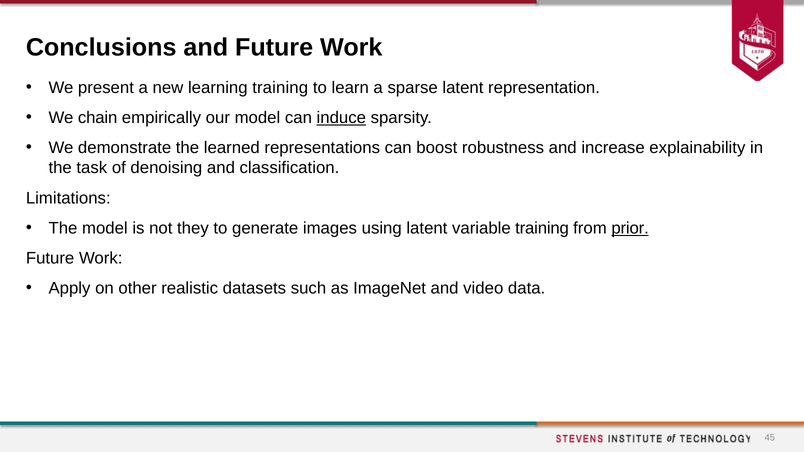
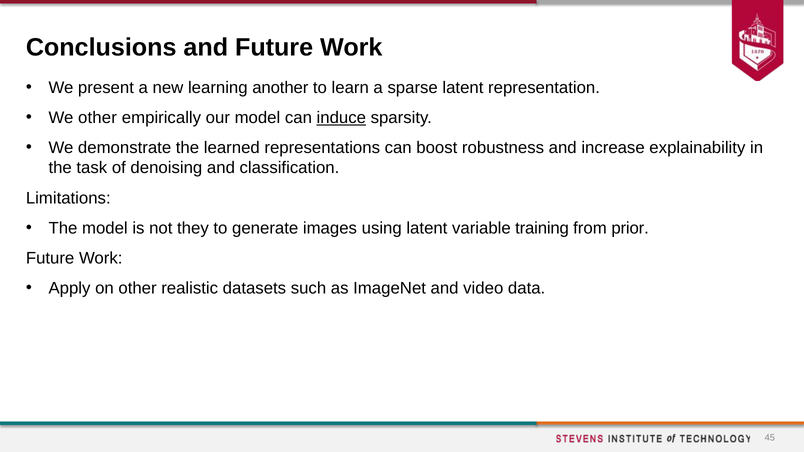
learning training: training -> another
We chain: chain -> other
prior underline: present -> none
